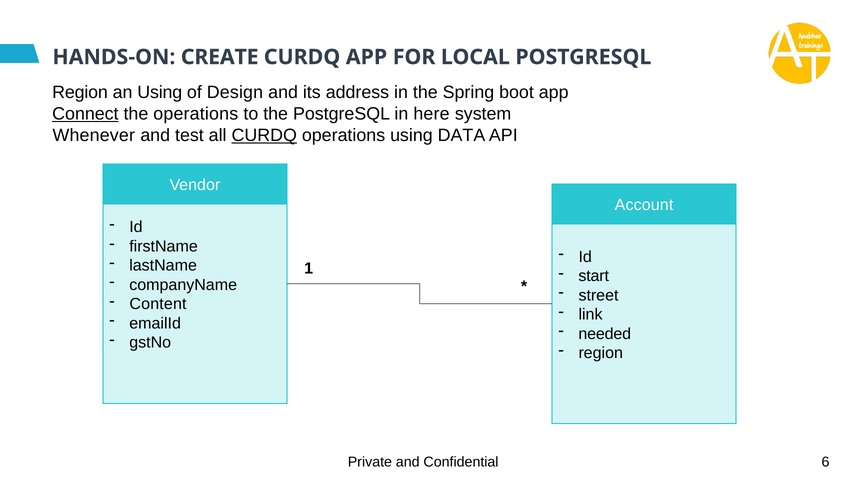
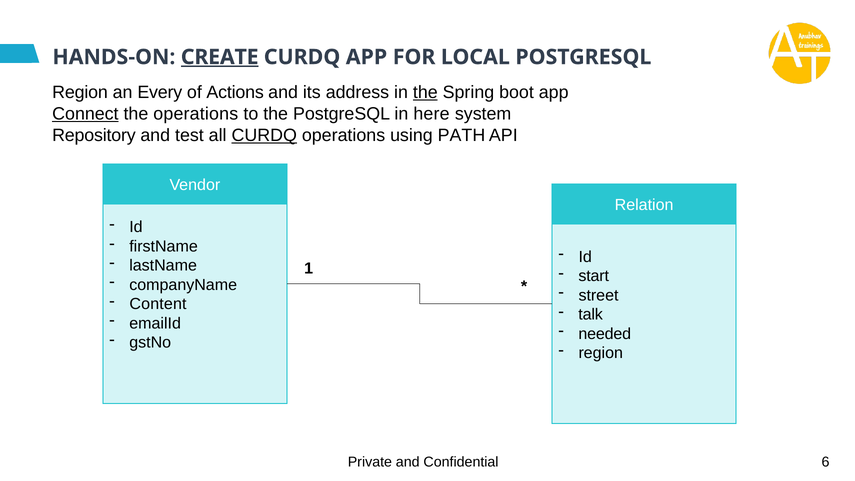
CREATE underline: none -> present
an Using: Using -> Every
Design: Design -> Actions
the at (425, 93) underline: none -> present
Whenever: Whenever -> Repository
DATA: DATA -> PATH
Account: Account -> Relation
link: link -> talk
